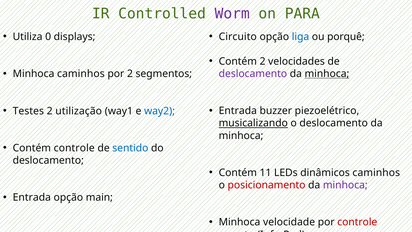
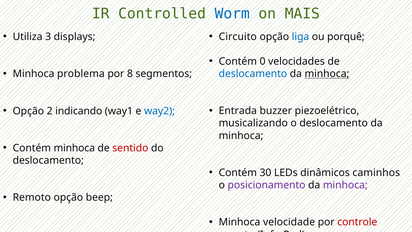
Worm colour: purple -> blue
PARA: PARA -> MAIS
0: 0 -> 3
Contém 2: 2 -> 0
Minhoca caminhos: caminhos -> problema
por 2: 2 -> 8
deslocamento at (253, 74) colour: purple -> blue
Testes at (28, 111): Testes -> Opção
utilização: utilização -> indicando
musicalizando underline: present -> none
Contém controle: controle -> minhoca
sentido colour: blue -> red
11: 11 -> 30
posicionamento colour: red -> purple
Entrada at (32, 197): Entrada -> Remoto
main: main -> beep
